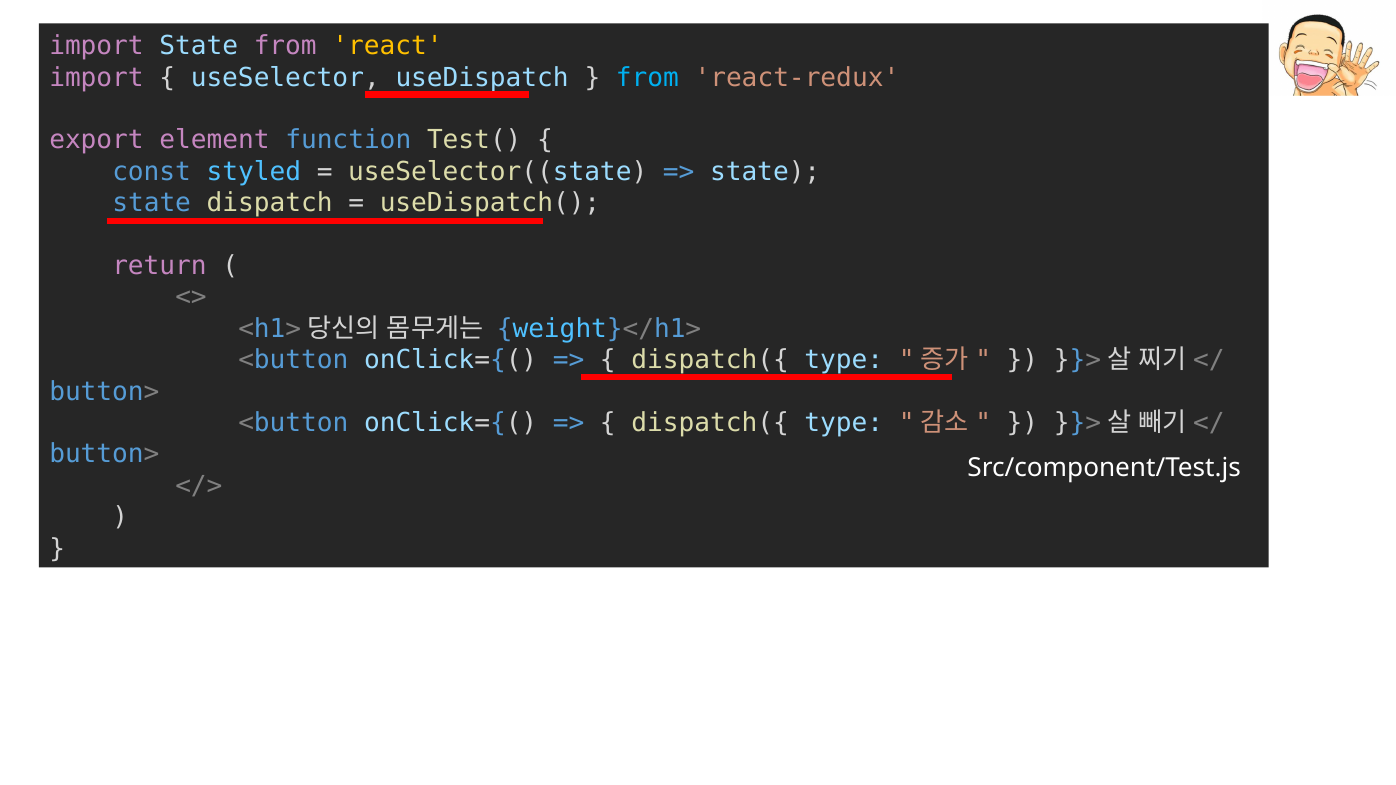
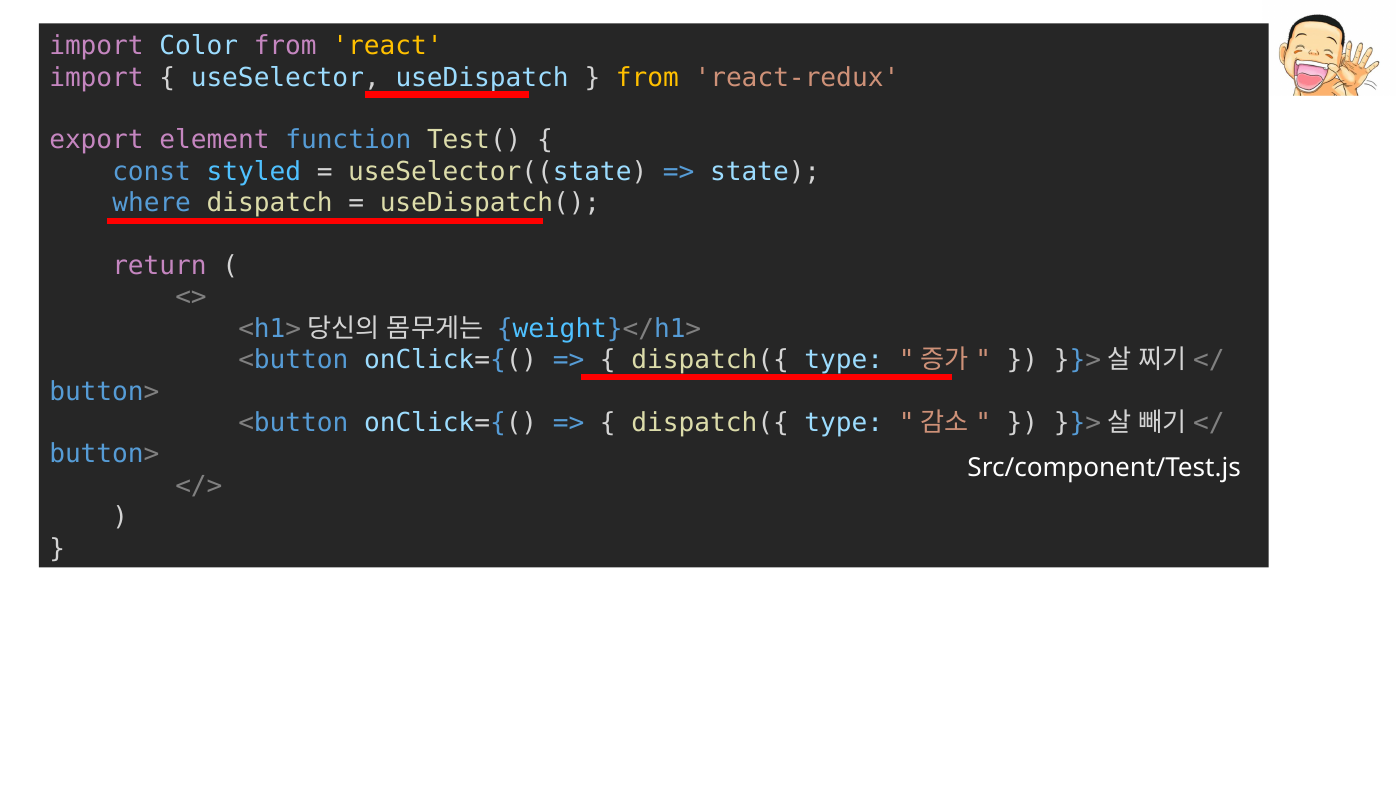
import State: State -> Color
from at (647, 77) colour: light blue -> yellow
state at (152, 203): state -> where
